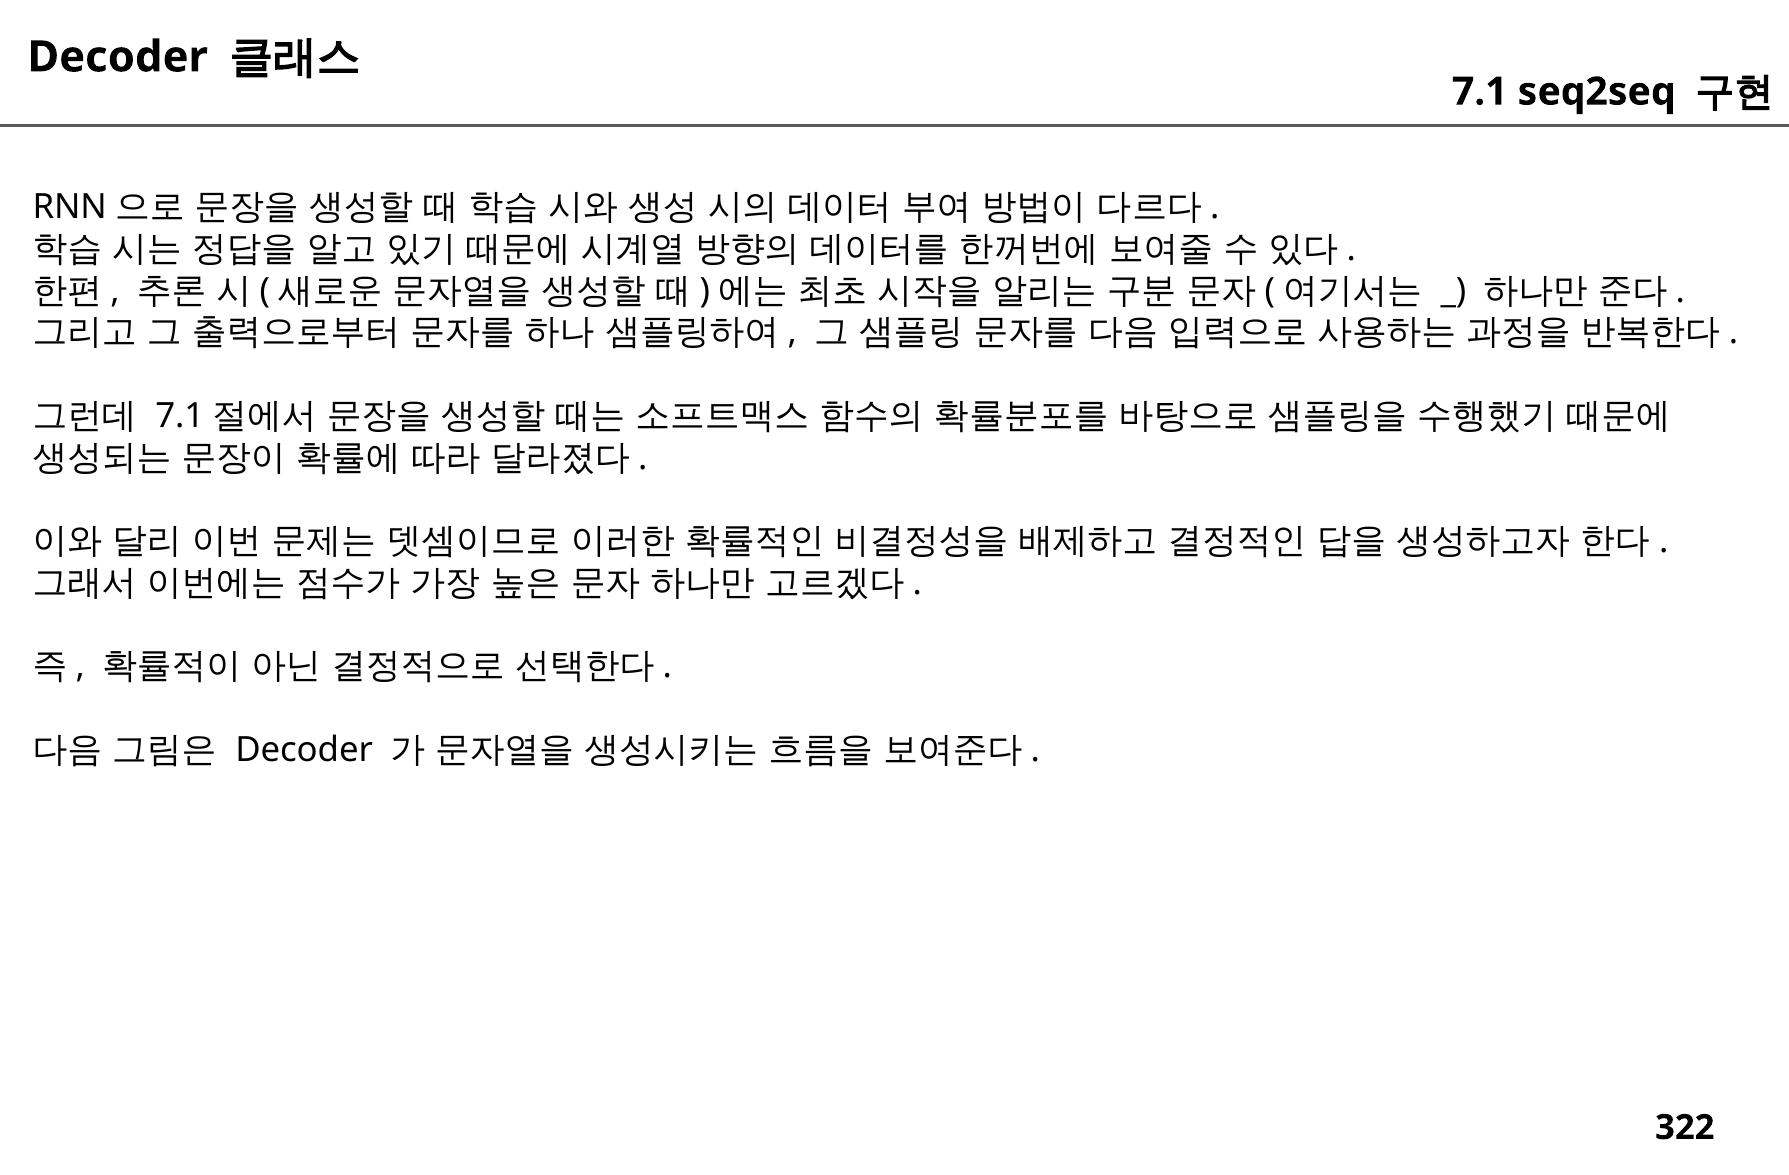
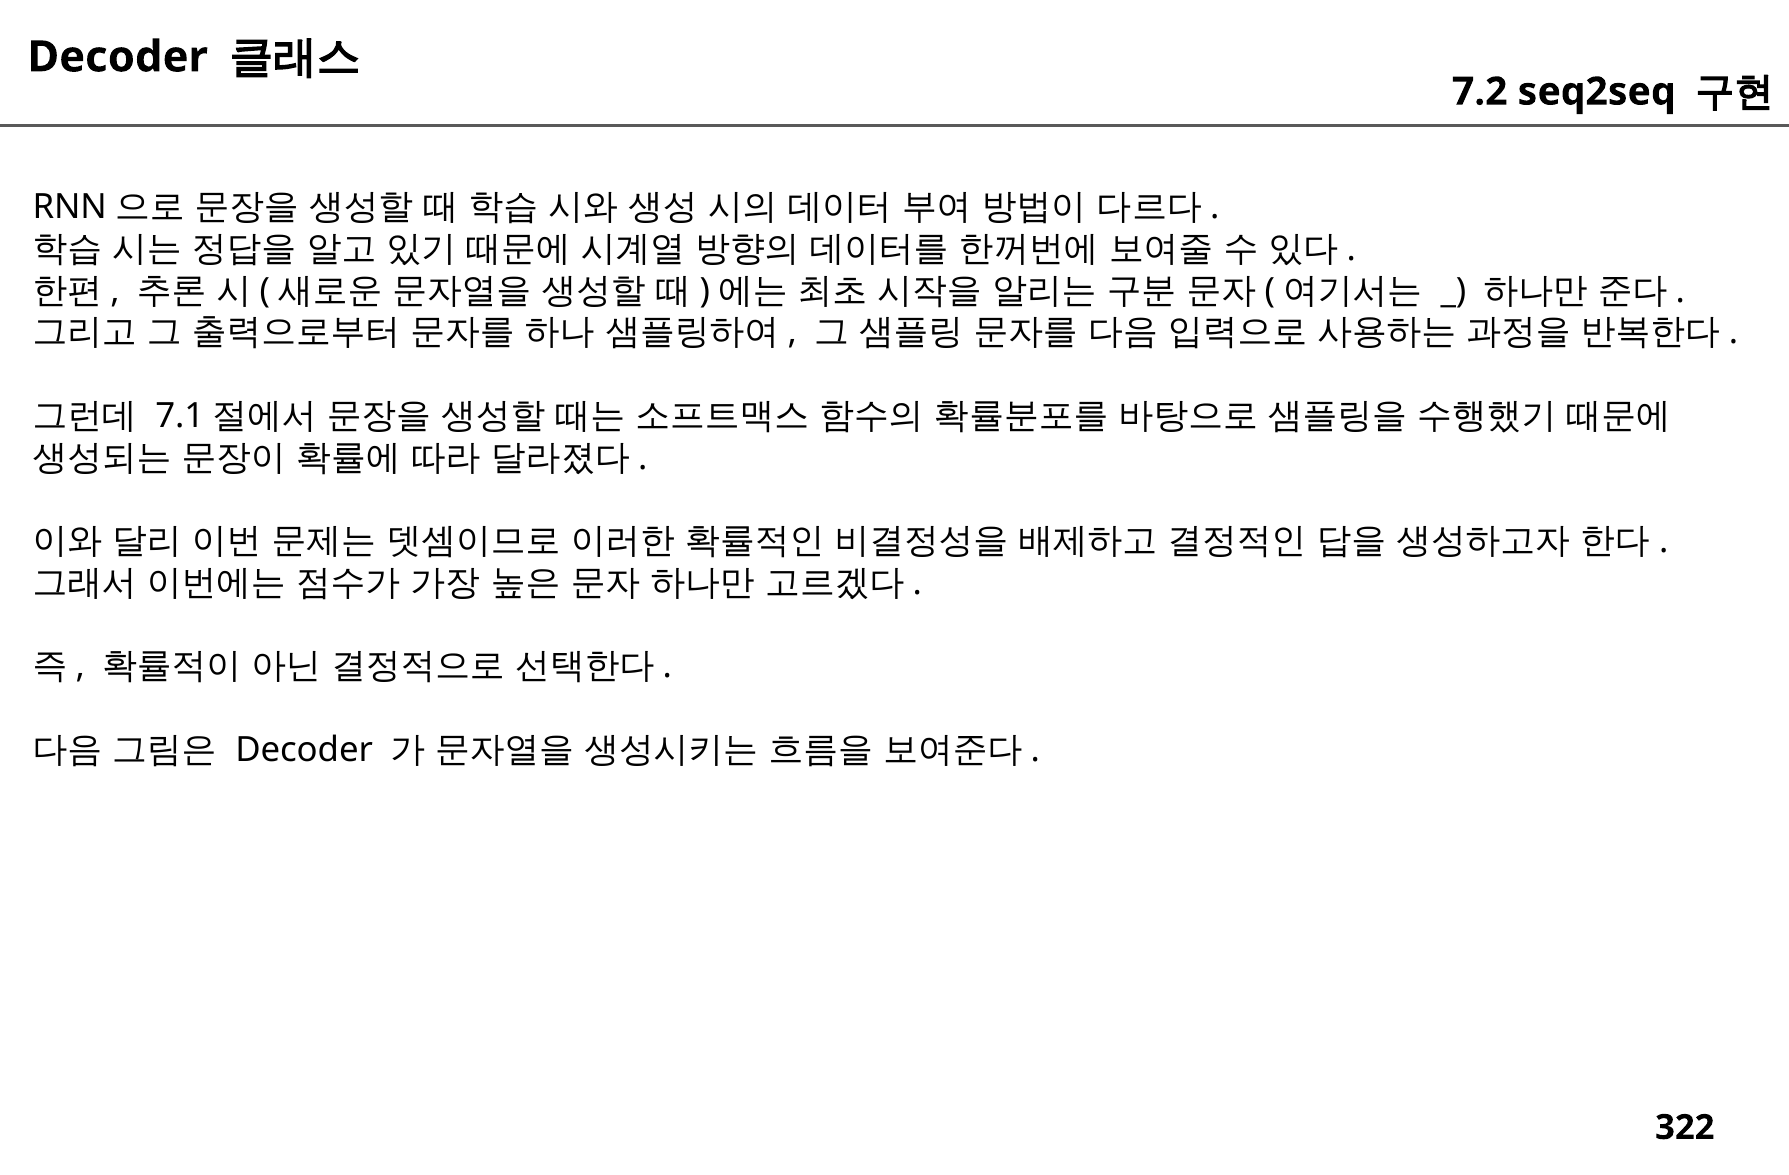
7.1: 7.1 -> 7.2
